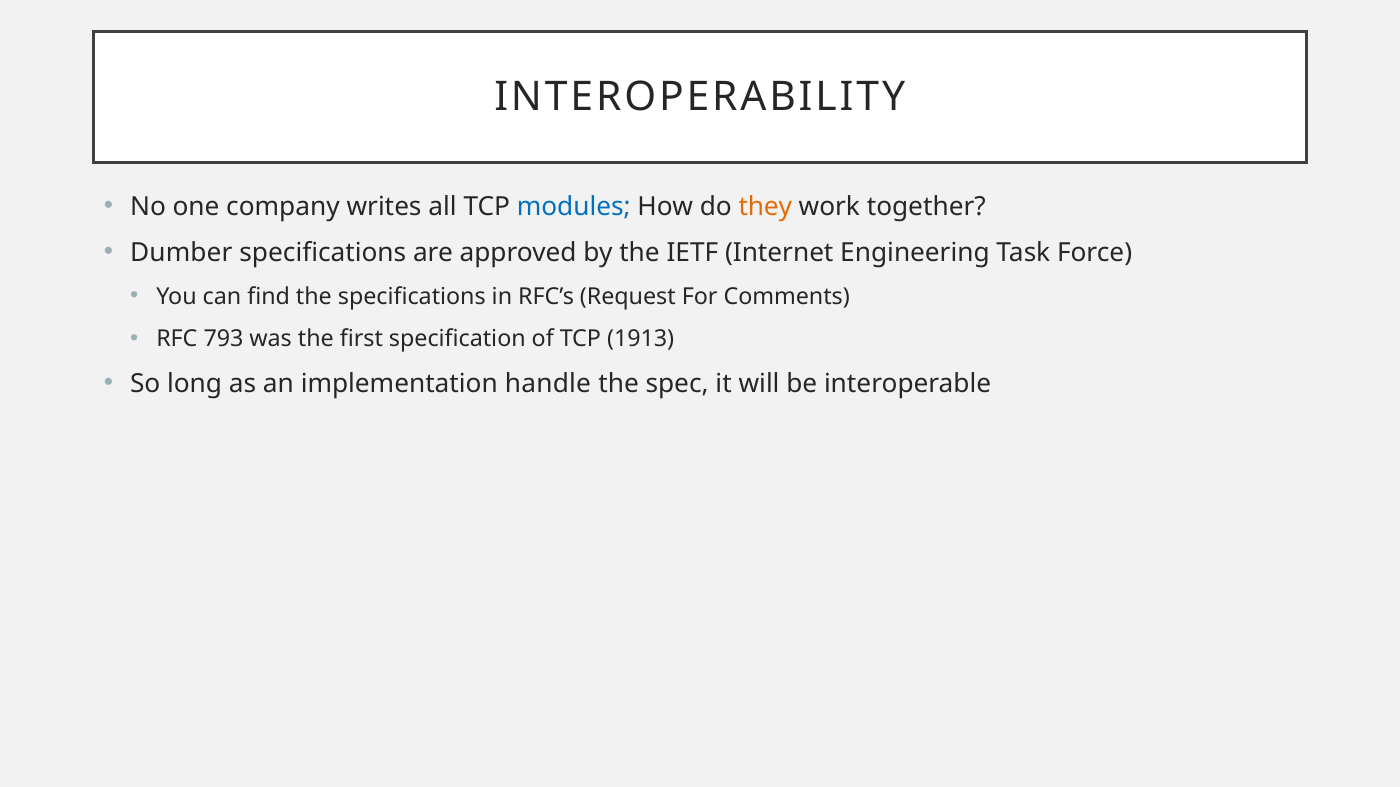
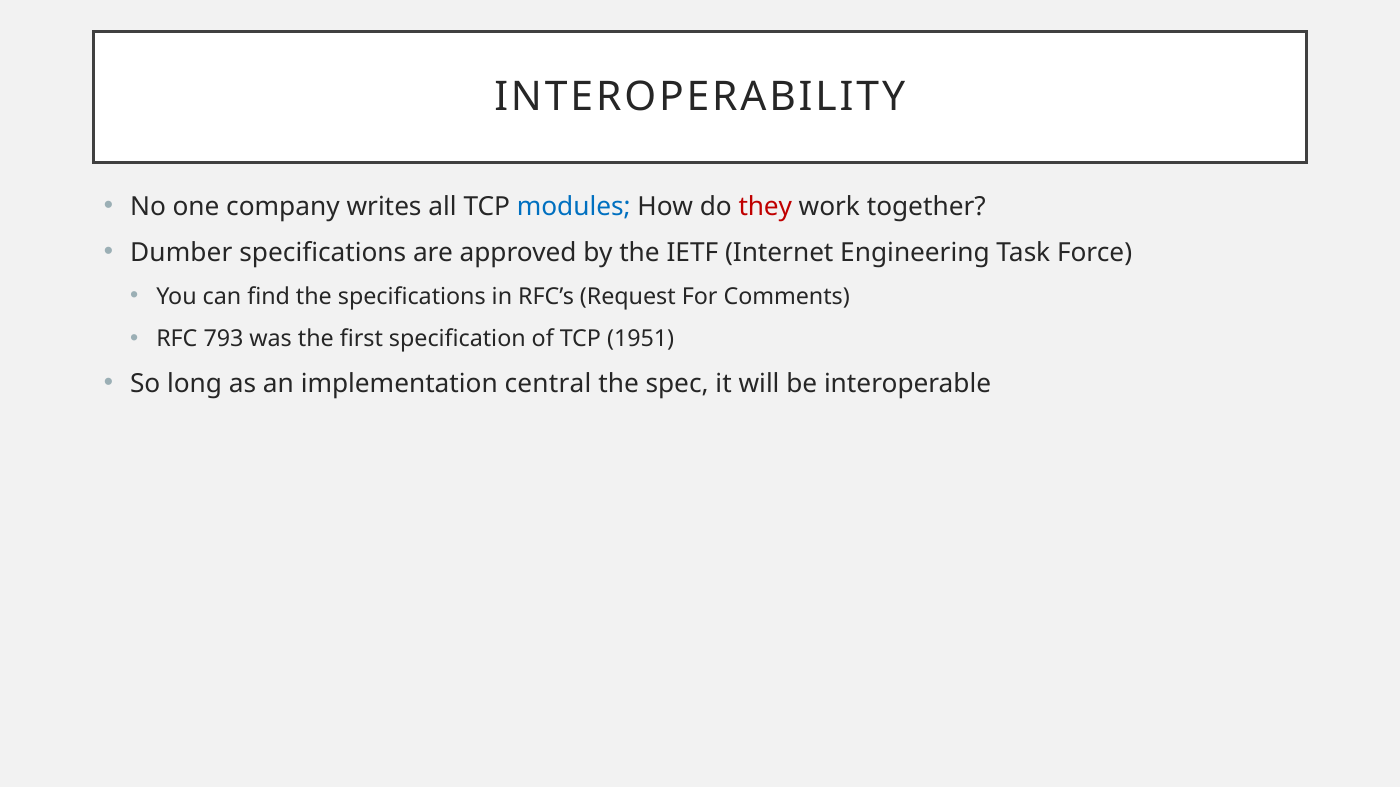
they colour: orange -> red
1913: 1913 -> 1951
handle: handle -> central
